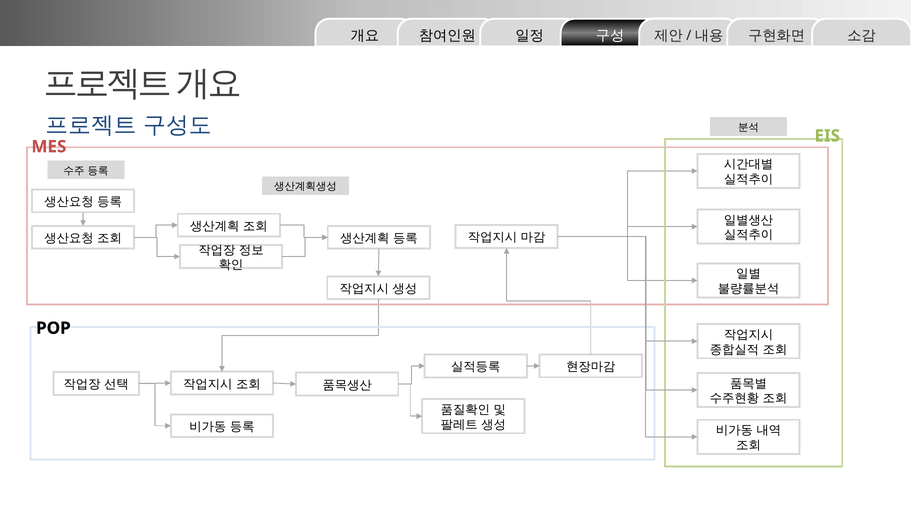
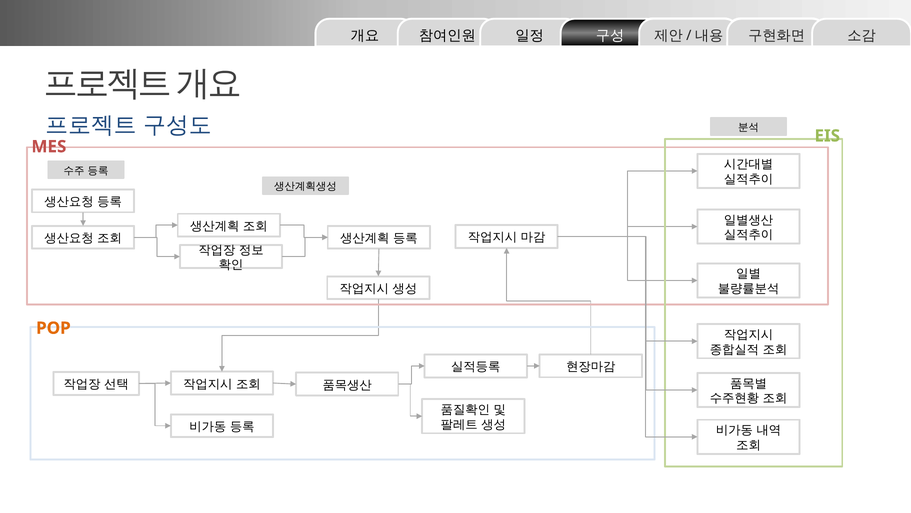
POP colour: black -> orange
